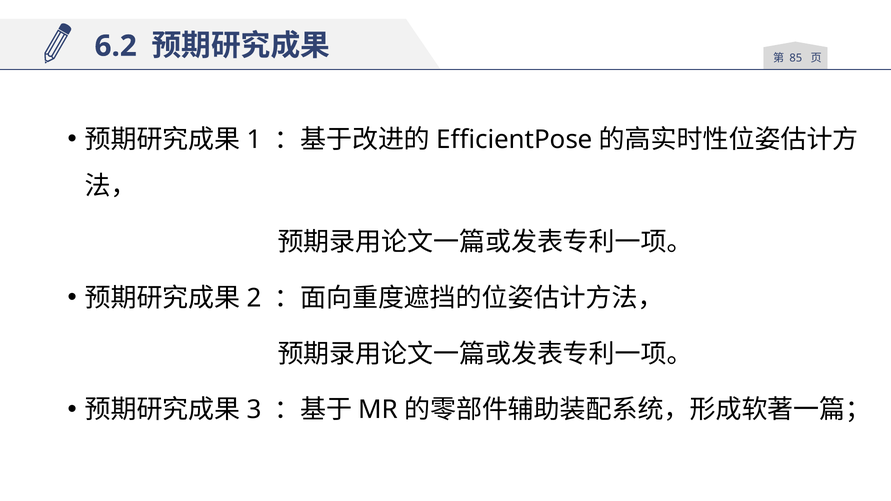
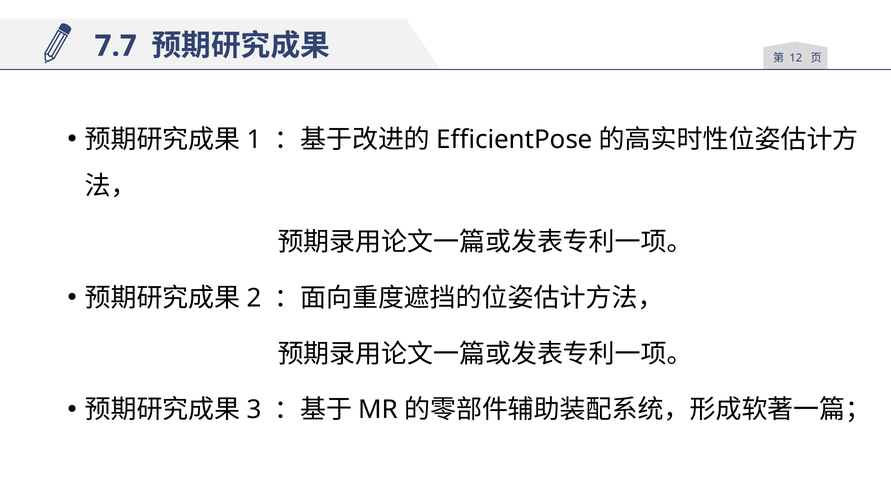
6.2: 6.2 -> 7.7
85: 85 -> 12
